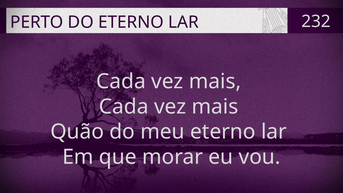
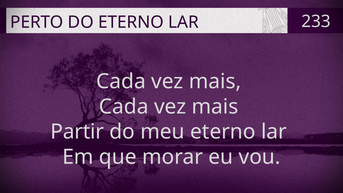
232: 232 -> 233
Quão: Quão -> Partir
